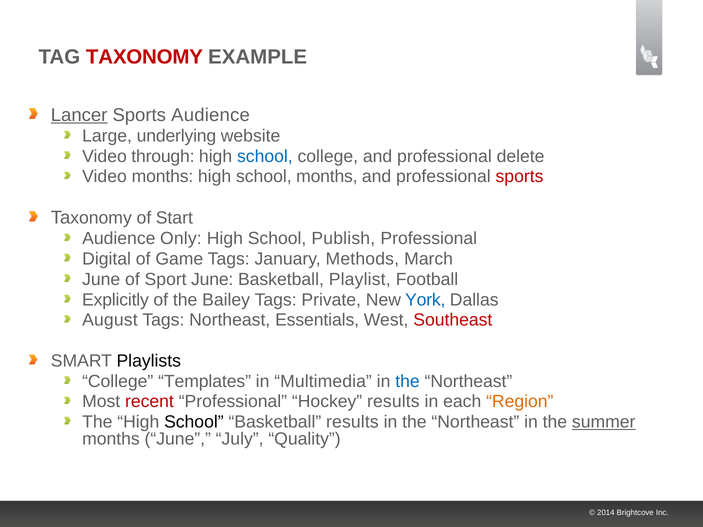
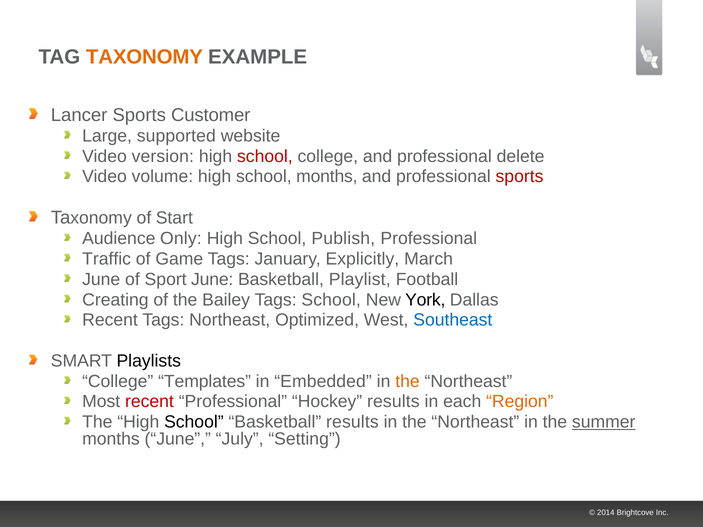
TAXONOMY at (144, 57) colour: red -> orange
Lancer underline: present -> none
Sports Audience: Audience -> Customer
underlying: underlying -> supported
through: through -> version
school at (265, 156) colour: blue -> red
Video months: months -> volume
Digital: Digital -> Traffic
Methods: Methods -> Explicitly
Explicitly: Explicitly -> Creating
Tags Private: Private -> School
York colour: blue -> black
August at (110, 320): August -> Recent
Essentials: Essentials -> Optimized
Southeast colour: red -> blue
Multimedia: Multimedia -> Embedded
the at (408, 381) colour: blue -> orange
Quality: Quality -> Setting
